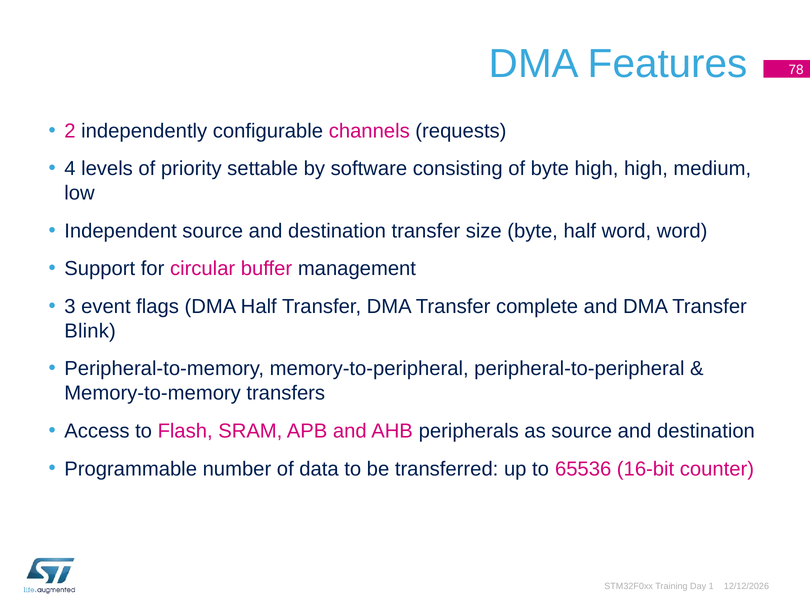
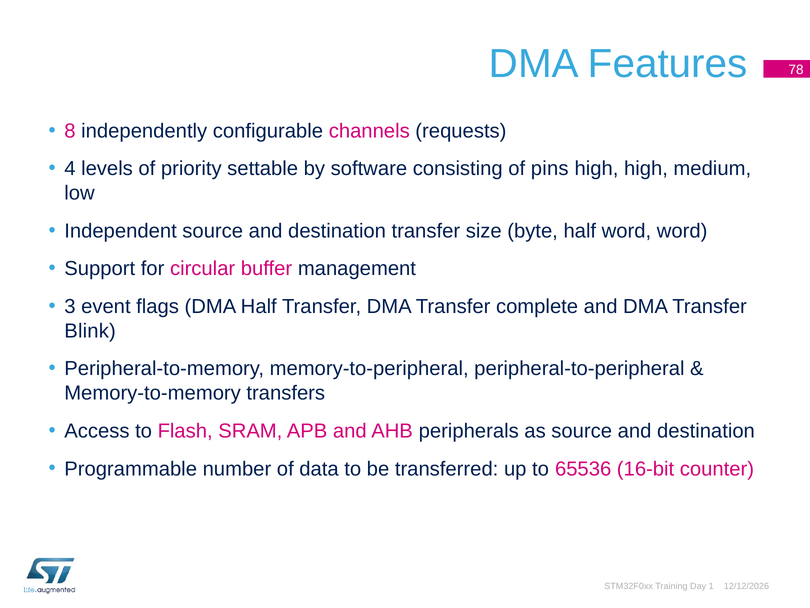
2: 2 -> 8
of byte: byte -> pins
